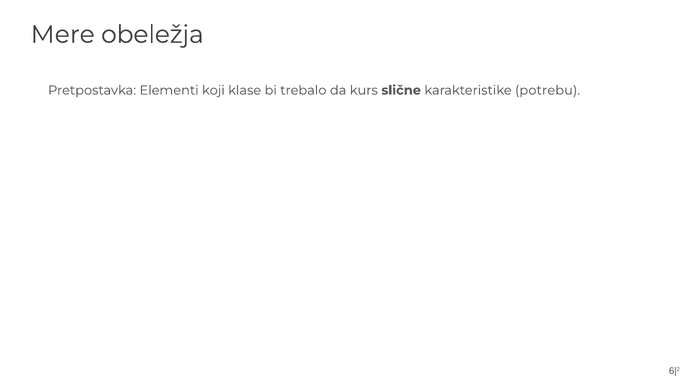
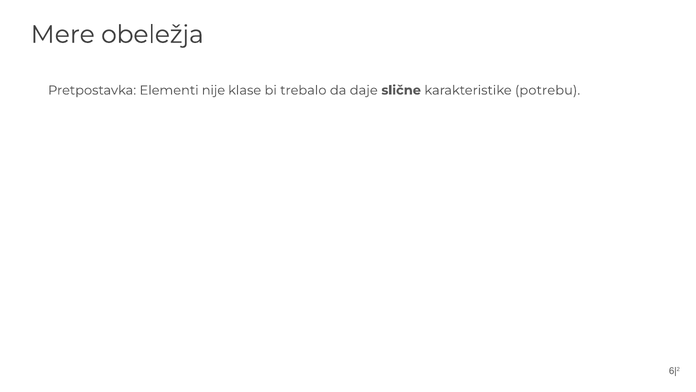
koji: koji -> nije
kurs: kurs -> daje
